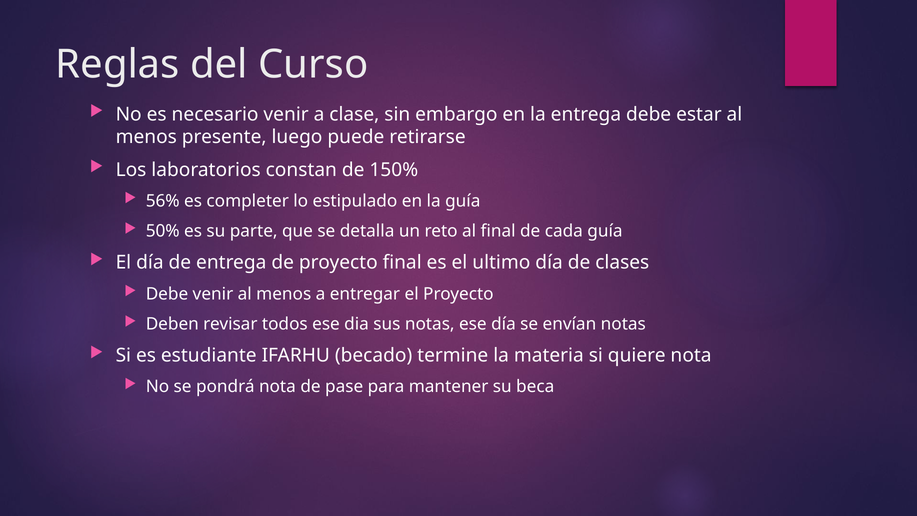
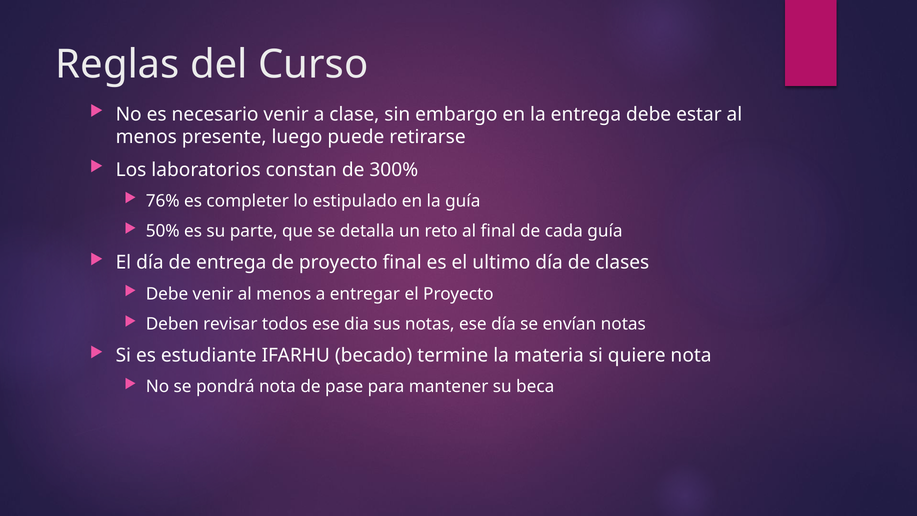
150%: 150% -> 300%
56%: 56% -> 76%
